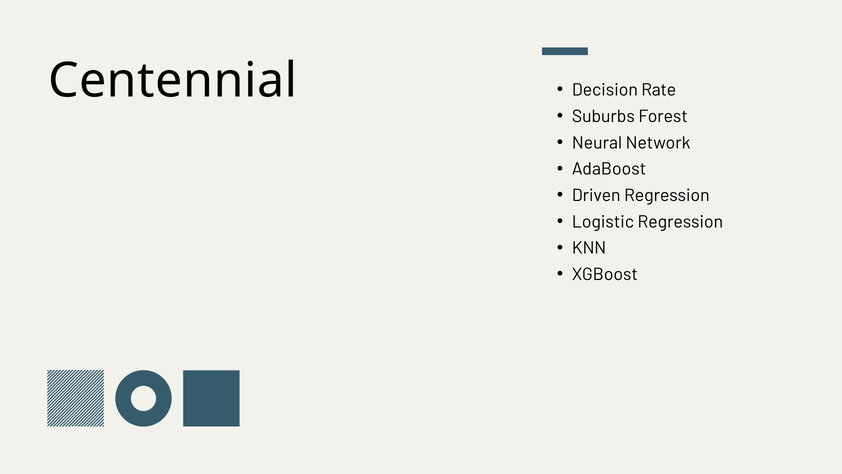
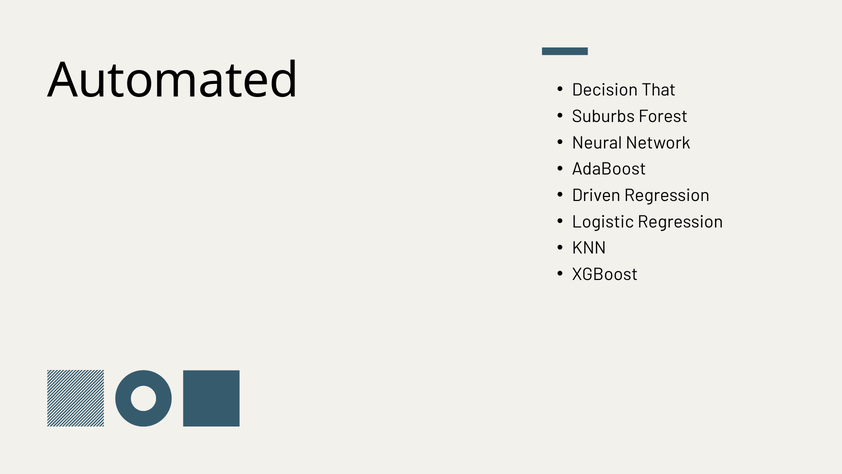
Centennial: Centennial -> Automated
Rate: Rate -> That
